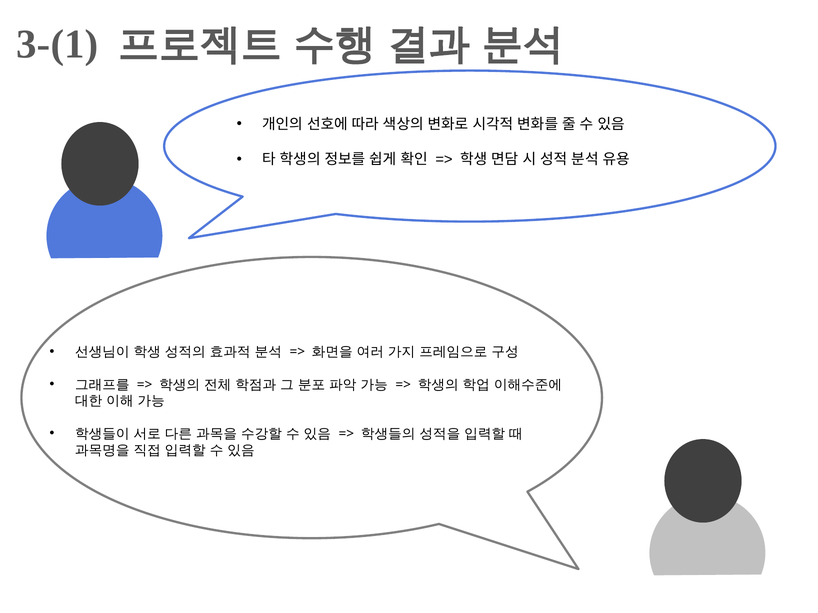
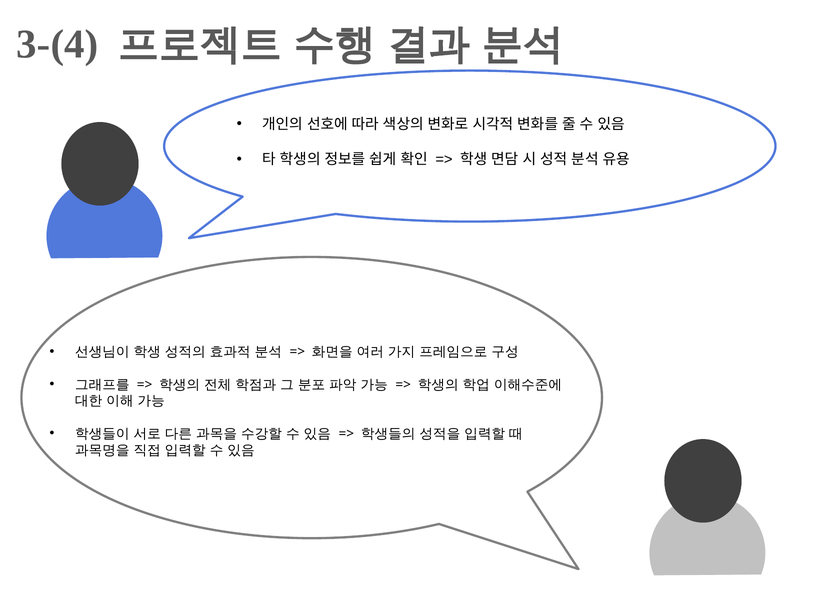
3-(1: 3-(1 -> 3-(4
